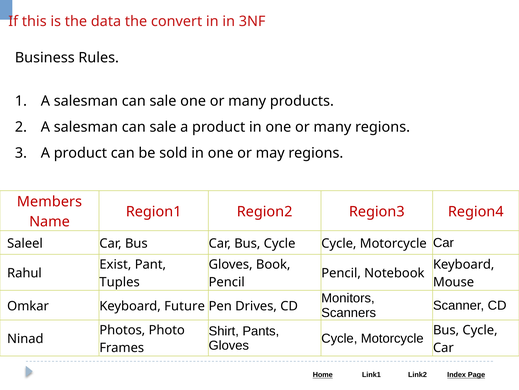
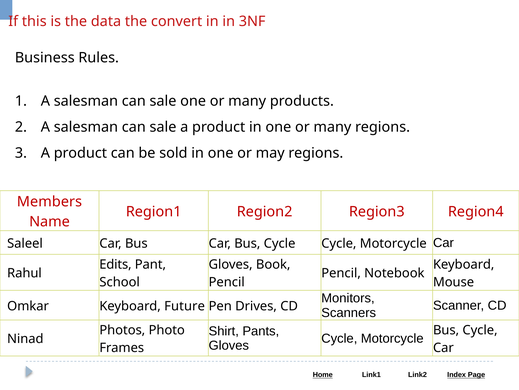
Exist: Exist -> Edits
Tuples: Tuples -> School
